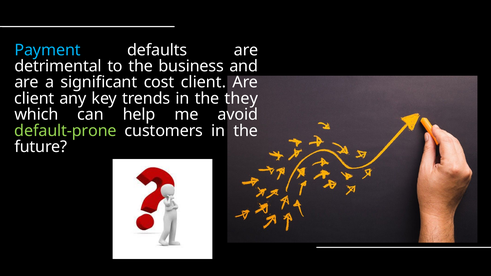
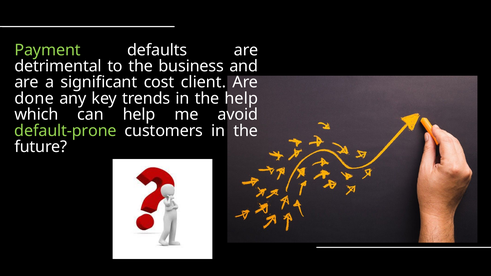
Payment colour: light blue -> light green
client at (34, 99): client -> done
the they: they -> help
